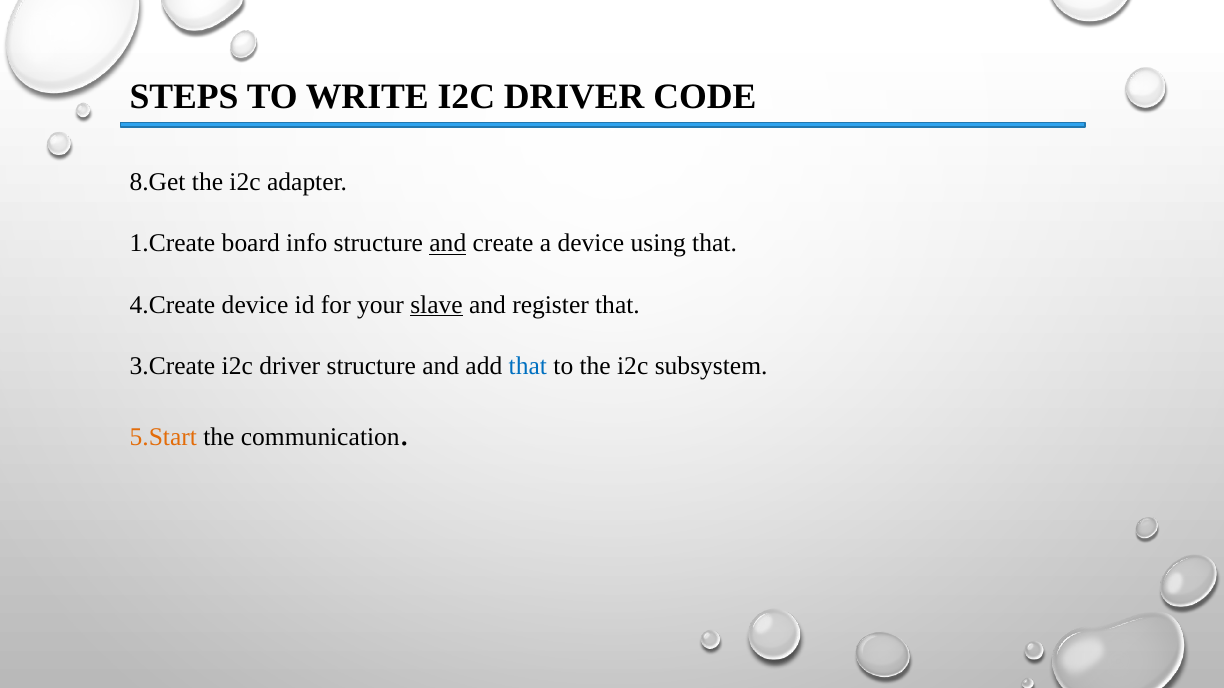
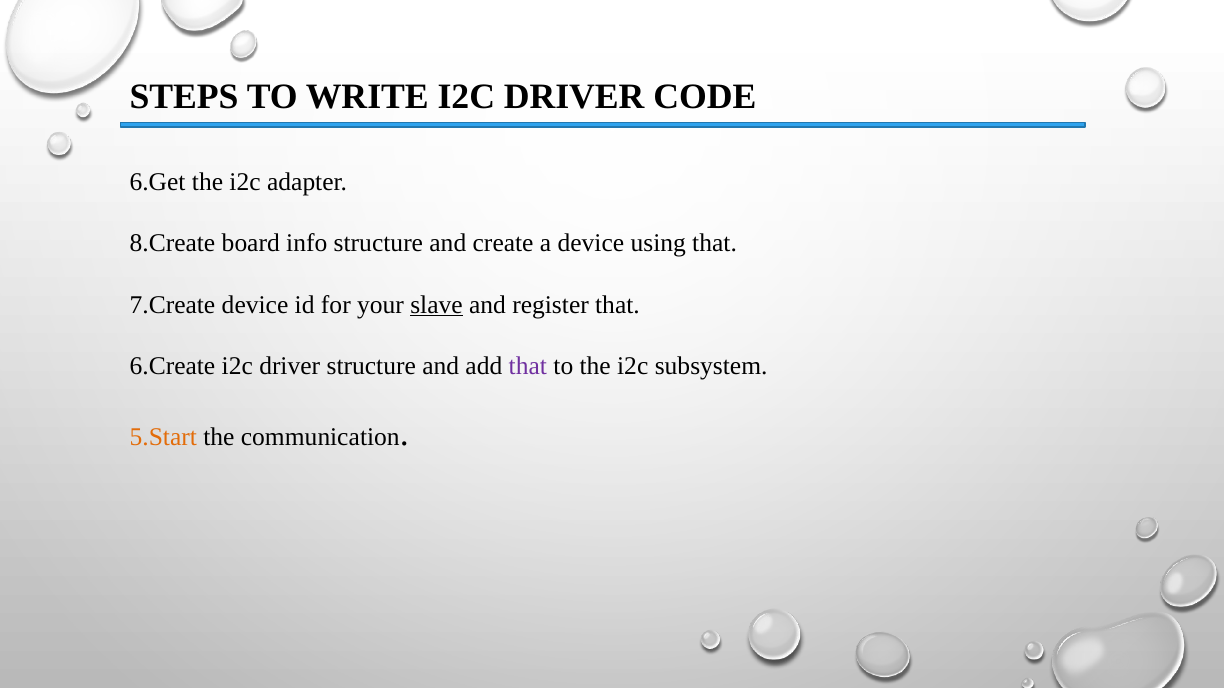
8.Get: 8.Get -> 6.Get
1.Create: 1.Create -> 8.Create
and at (448, 244) underline: present -> none
4.Create: 4.Create -> 7.Create
3.Create: 3.Create -> 6.Create
that at (528, 366) colour: blue -> purple
